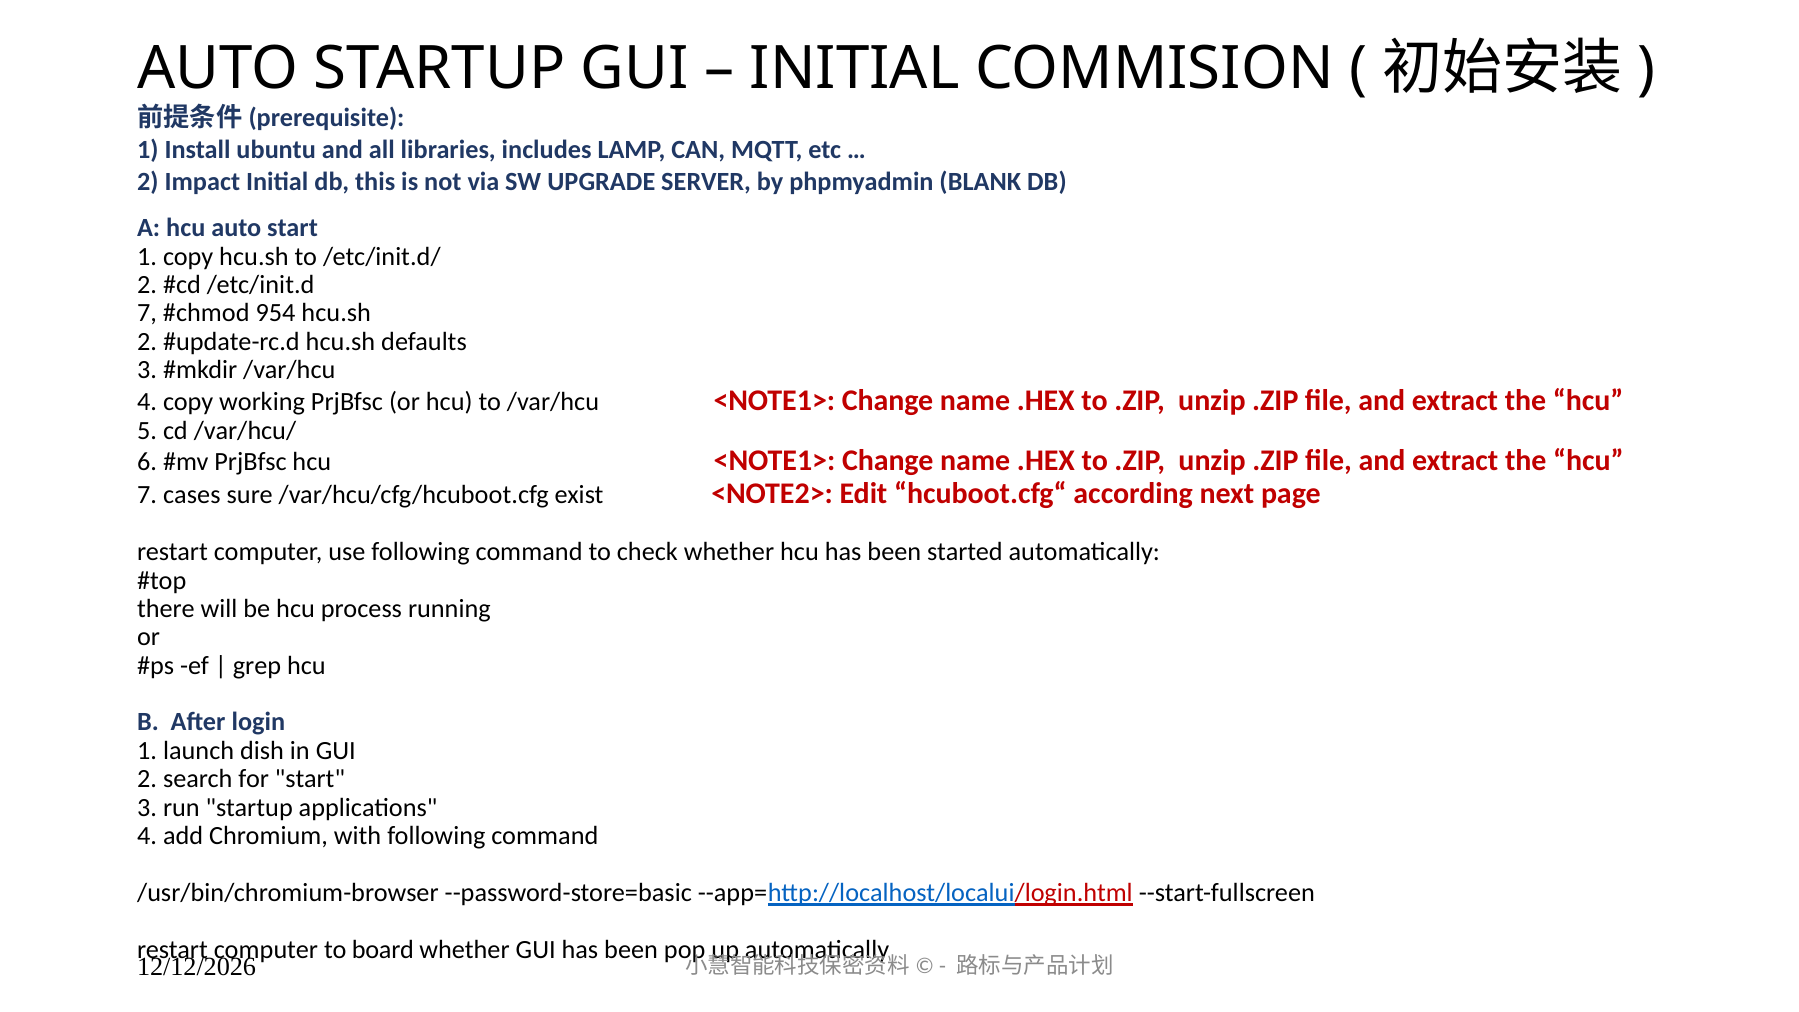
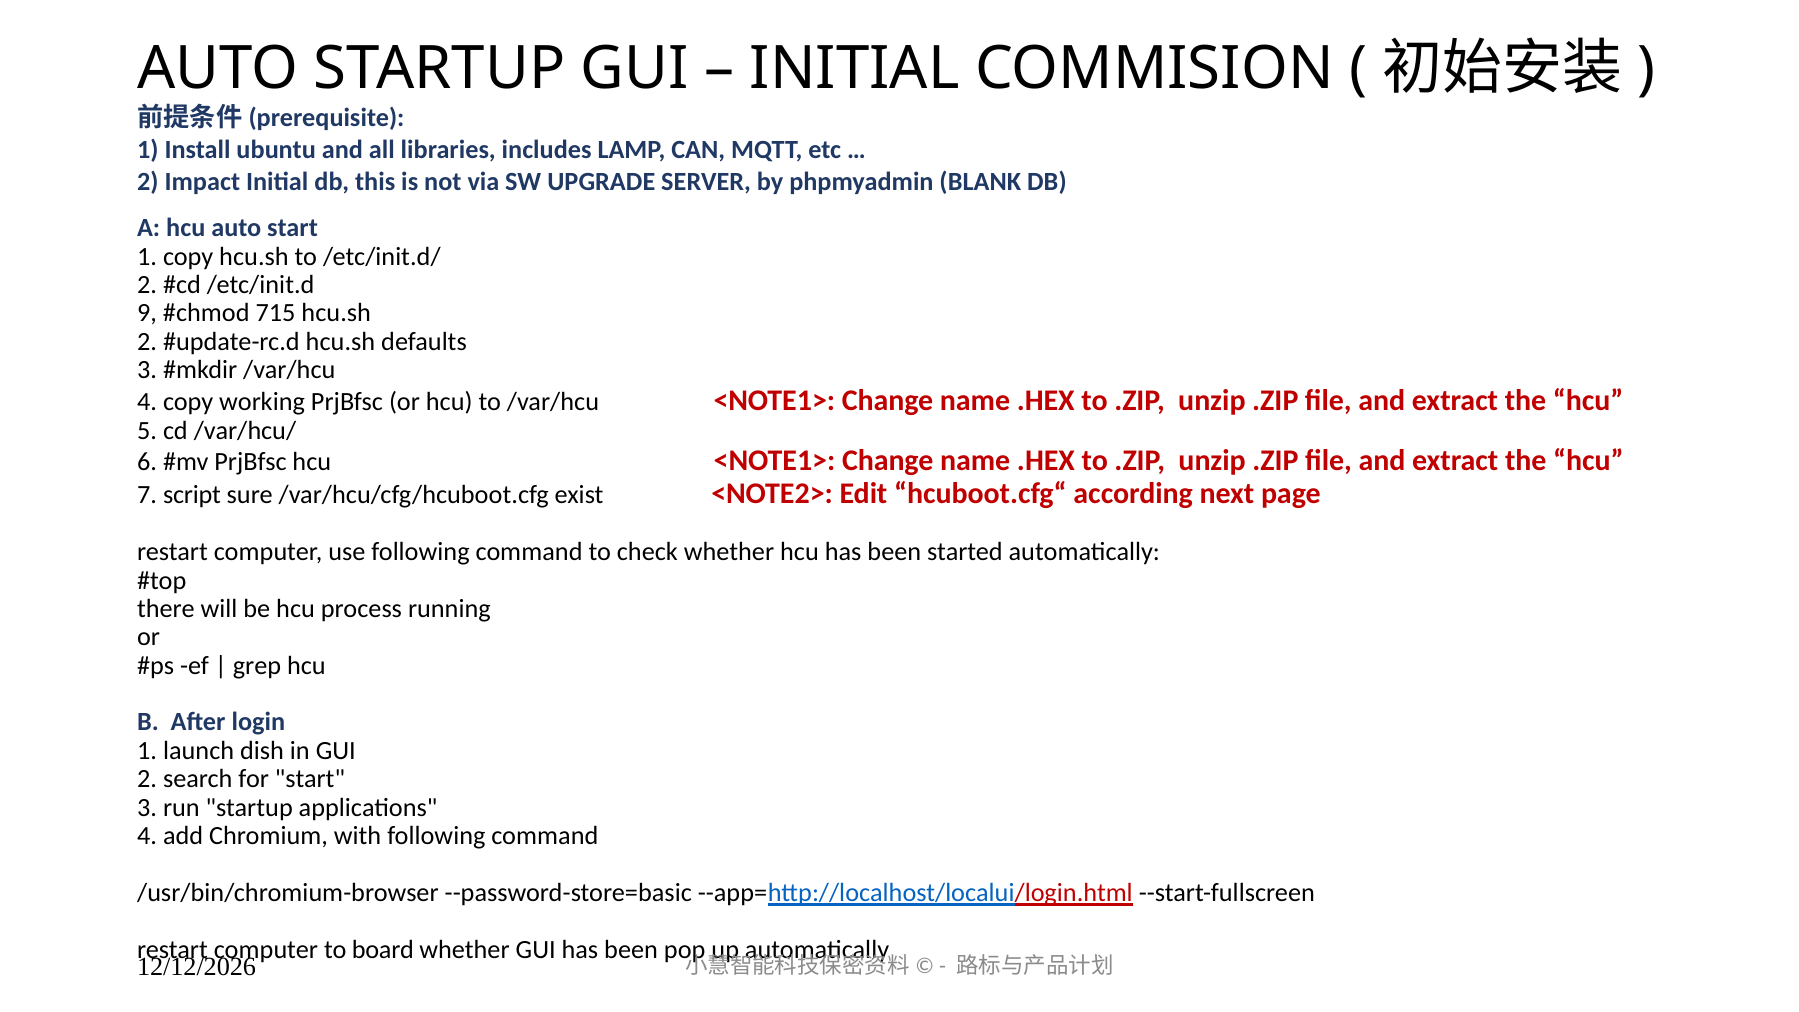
7 at (147, 313): 7 -> 9
954: 954 -> 715
cases: cases -> script
